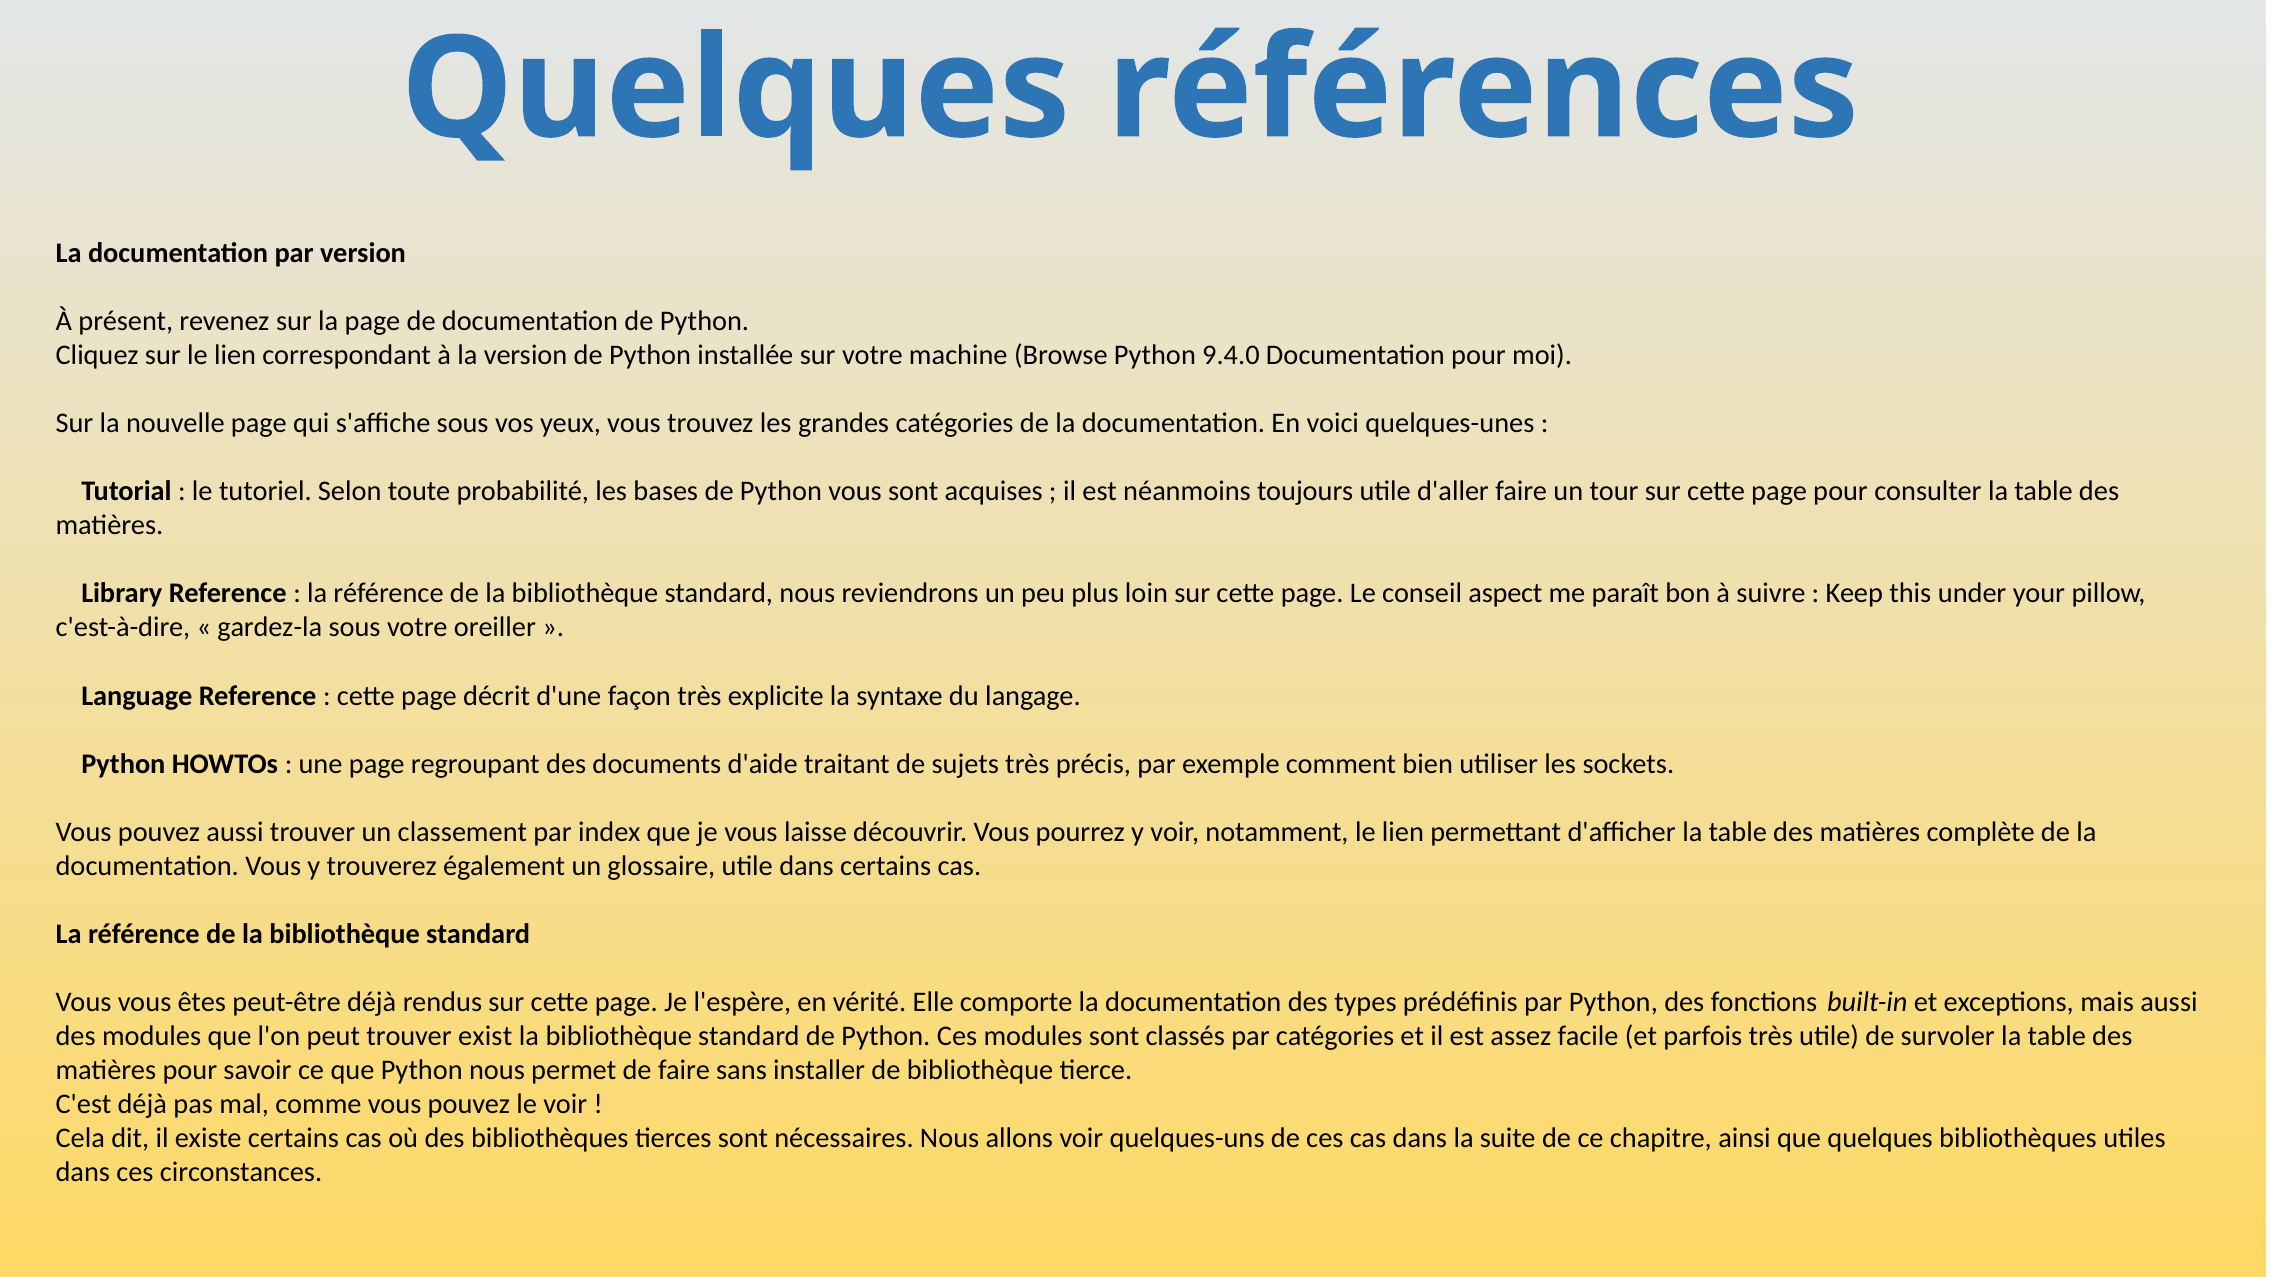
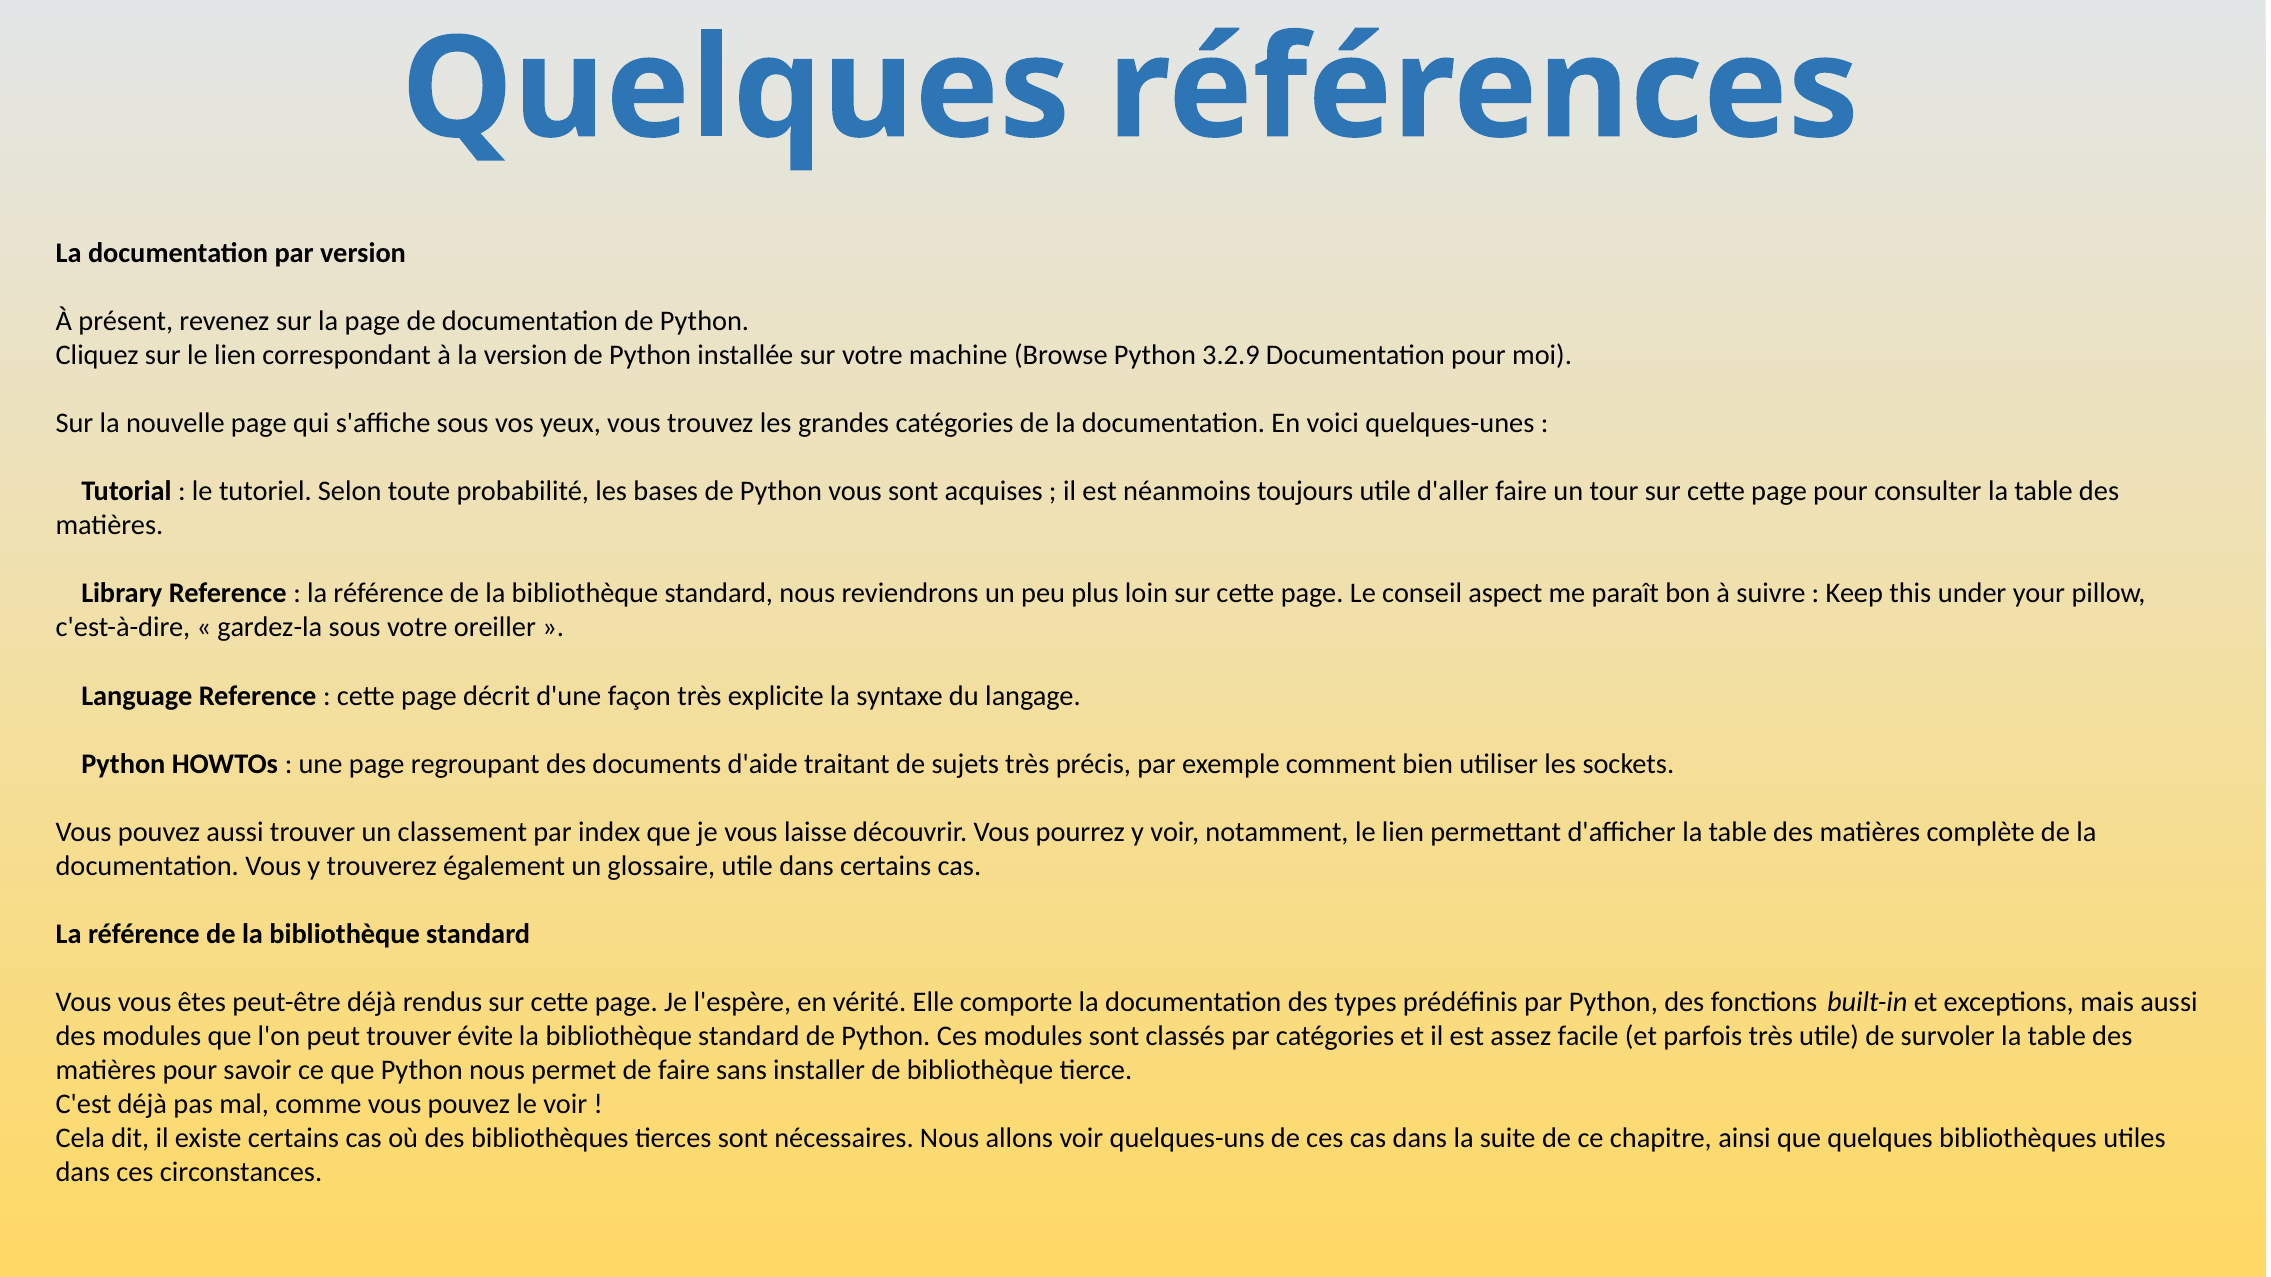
9.4.0: 9.4.0 -> 3.2.9
exist: exist -> évite
